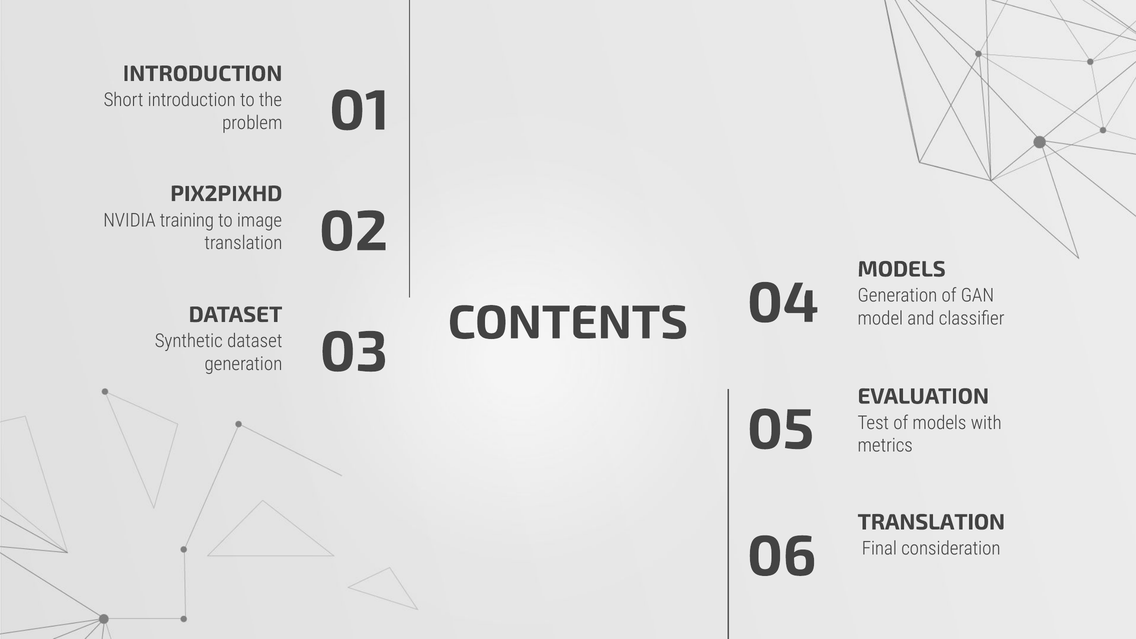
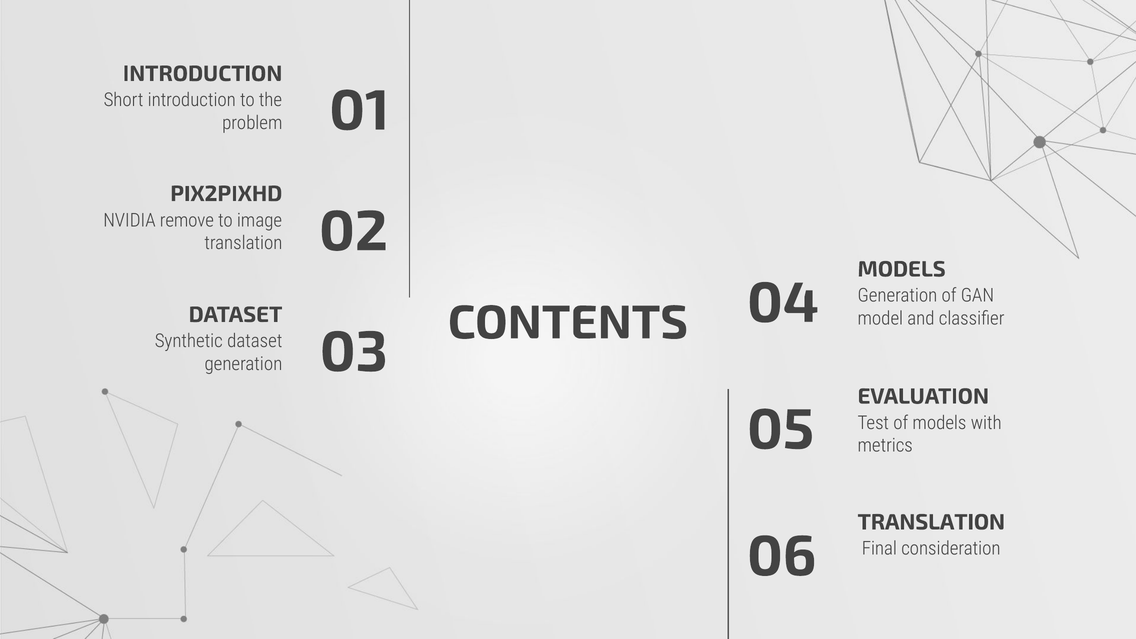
training: training -> remove
